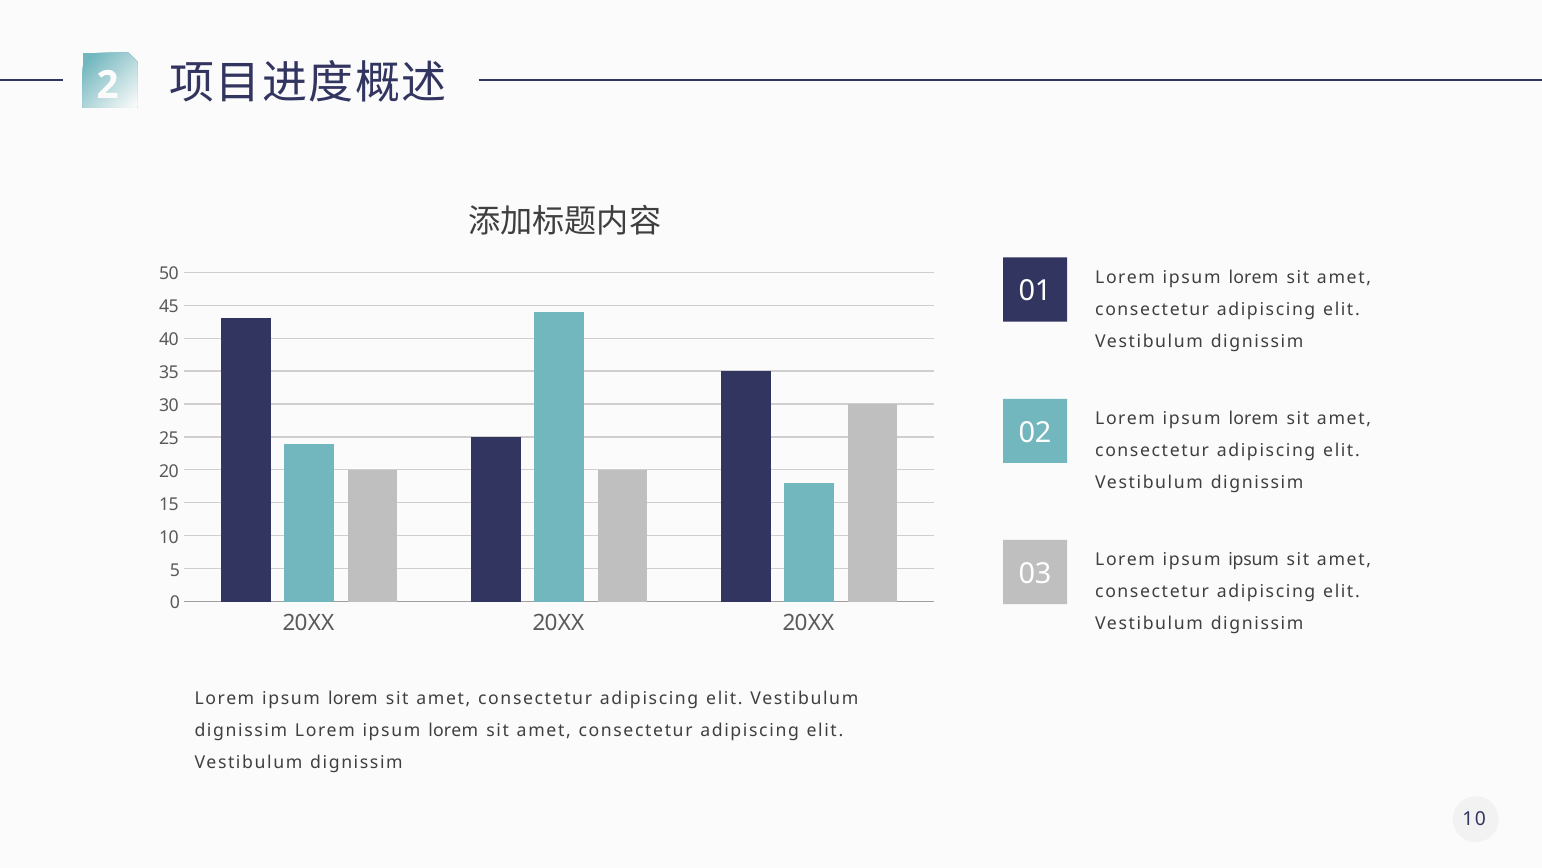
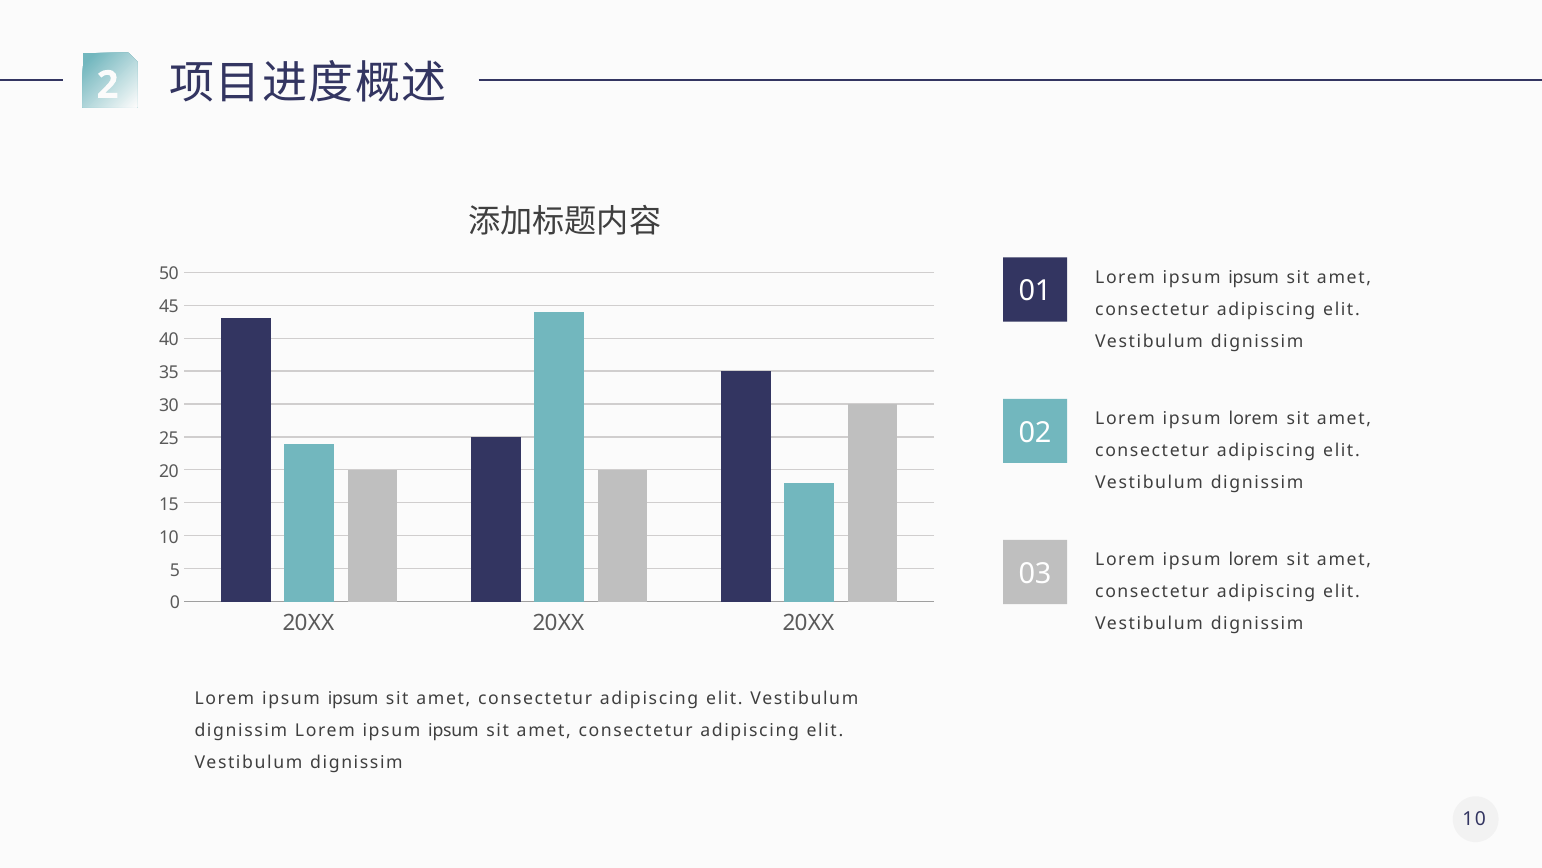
lorem at (1253, 278): lorem -> ipsum
ipsum at (1254, 559): ipsum -> lorem
lorem at (353, 699): lorem -> ipsum
lorem at (453, 730): lorem -> ipsum
